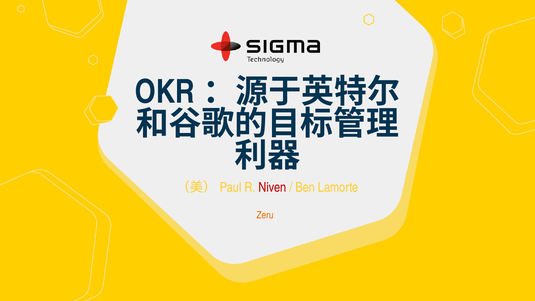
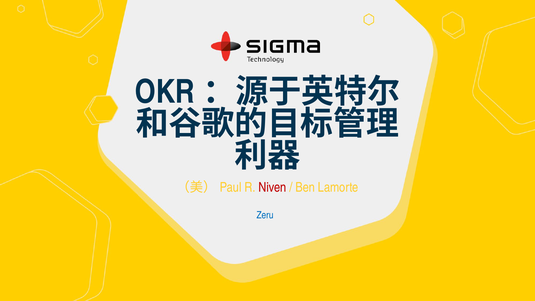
Zeru colour: orange -> blue
